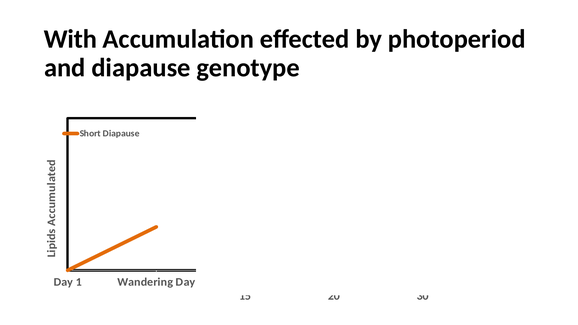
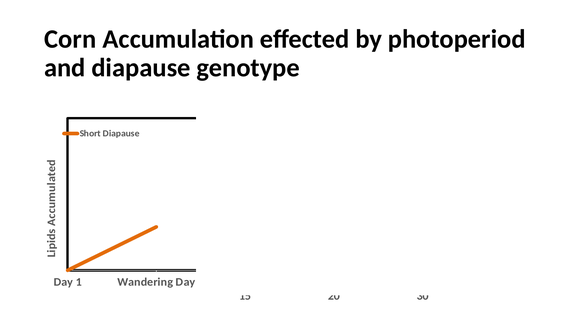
With: With -> Corn
